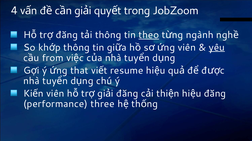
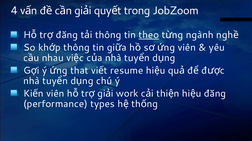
yêu underline: present -> none
from: from -> nhau
đăng at (127, 94): đăng -> work
three: three -> types
